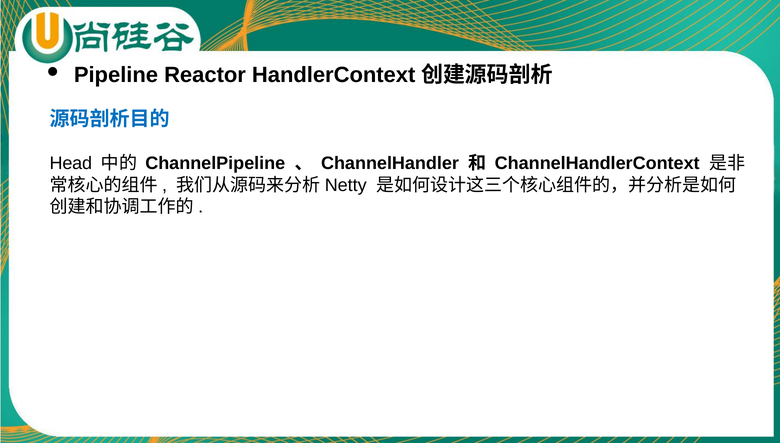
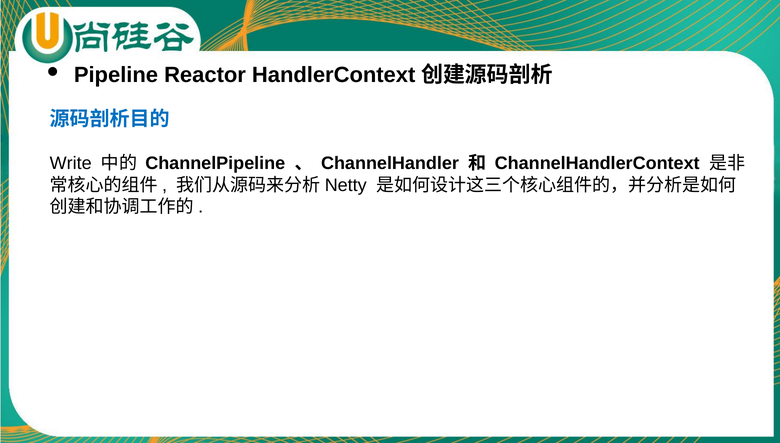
Head: Head -> Write
